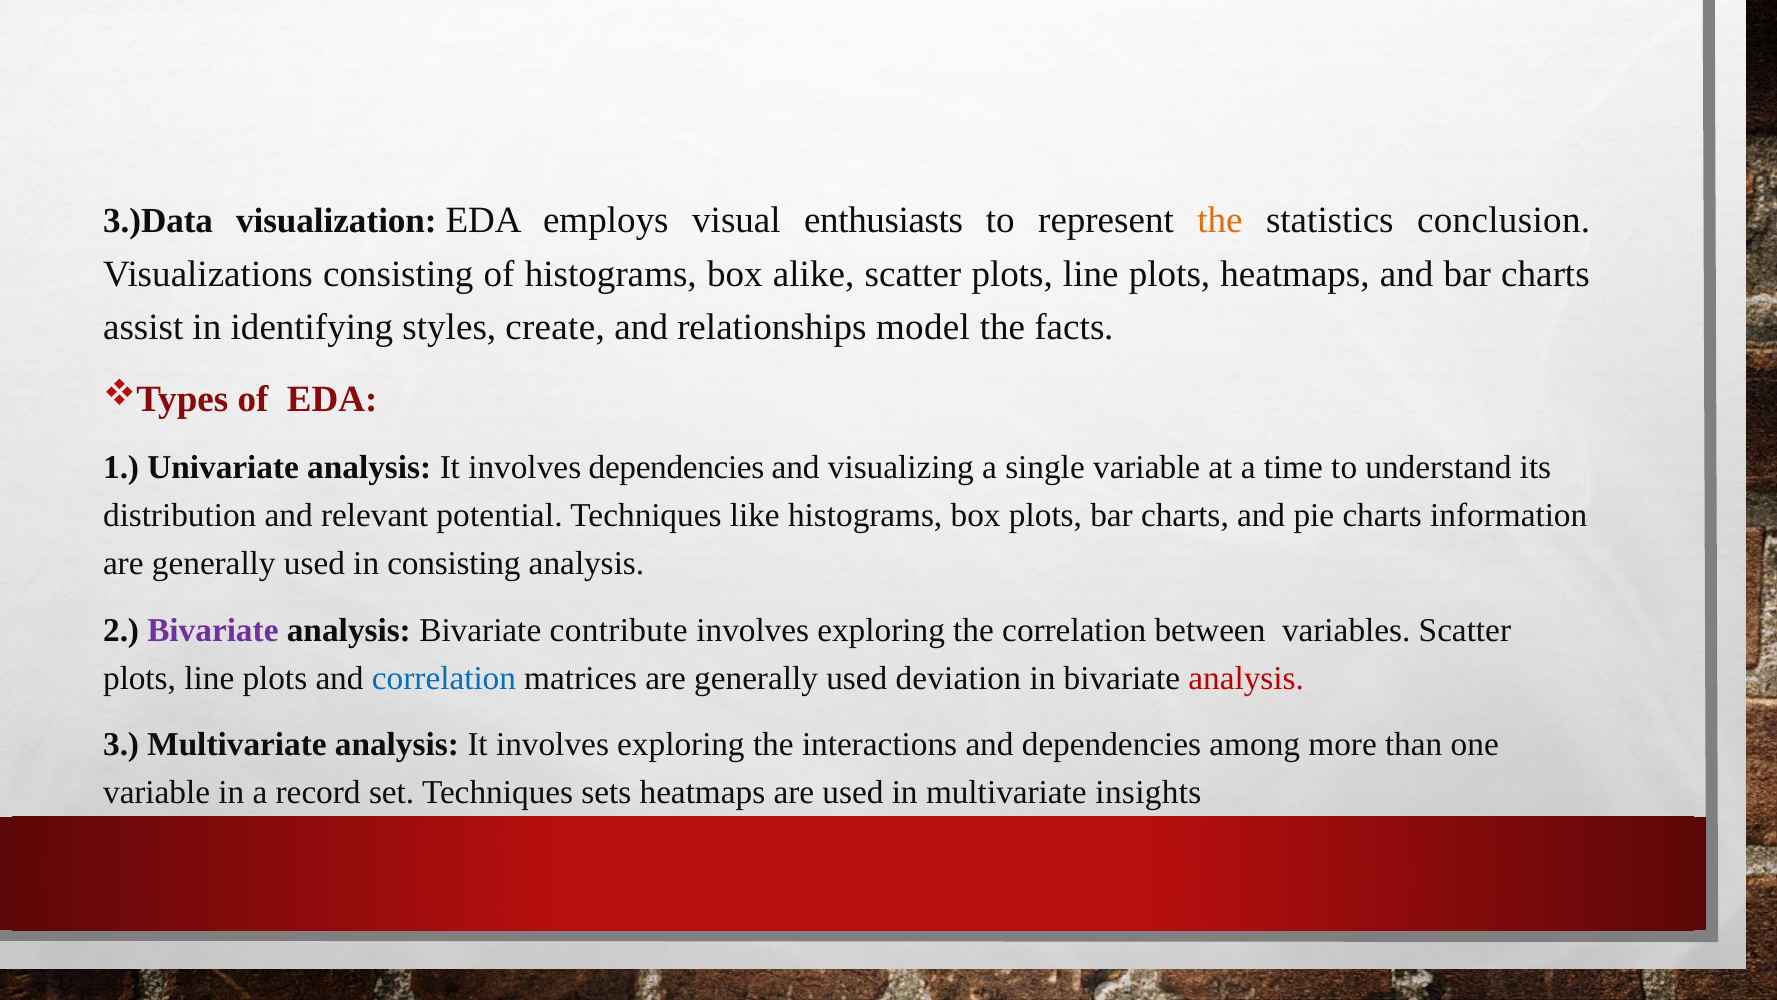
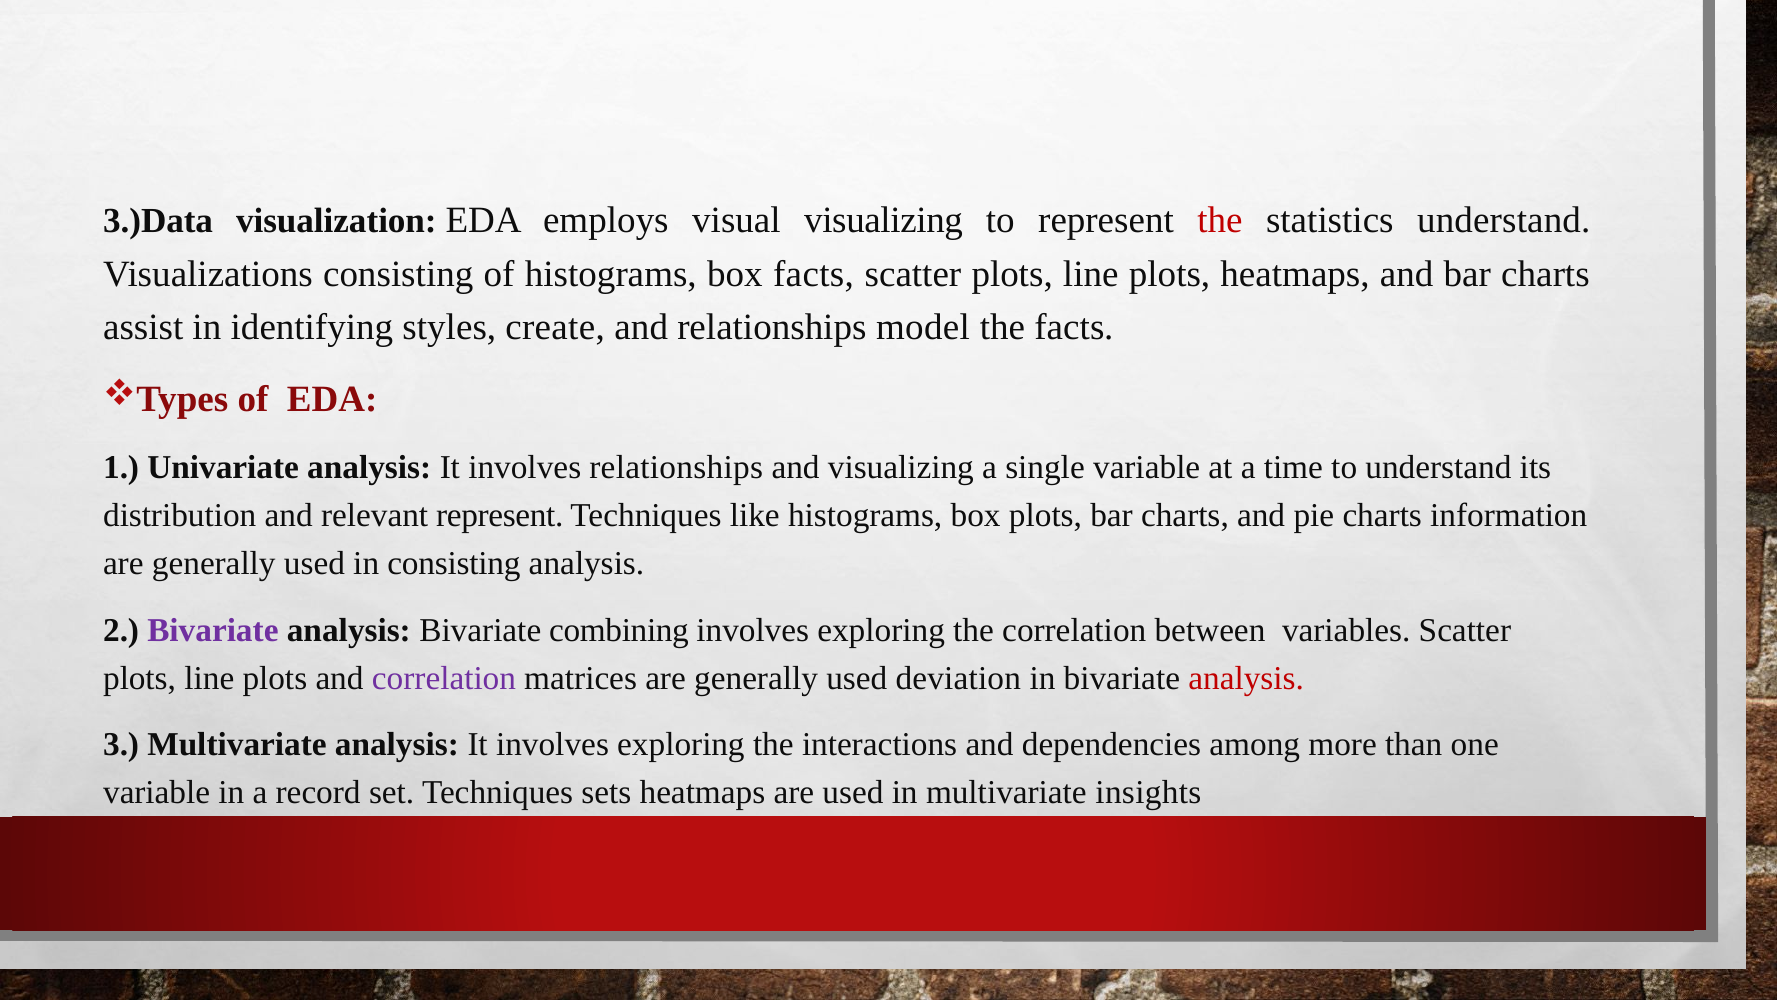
visual enthusiasts: enthusiasts -> visualizing
the at (1220, 221) colour: orange -> red
statistics conclusion: conclusion -> understand
box alike: alike -> facts
involves dependencies: dependencies -> relationships
relevant potential: potential -> represent
contribute: contribute -> combining
correlation at (444, 678) colour: blue -> purple
